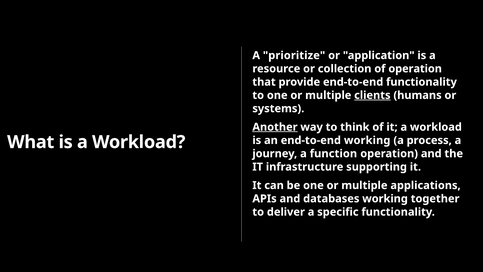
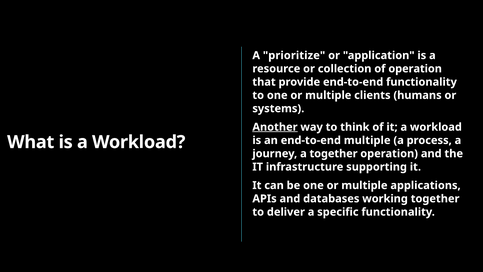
clients underline: present -> none
end-to-end working: working -> multiple
a function: function -> together
